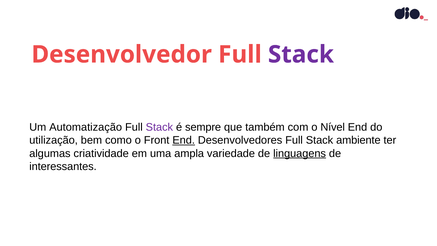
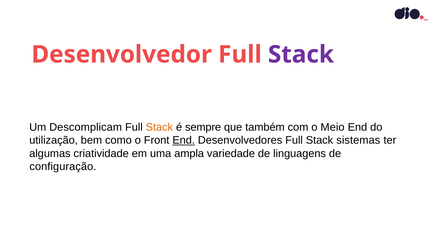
Automatização: Automatização -> Descomplicam
Stack at (159, 127) colour: purple -> orange
Nível: Nível -> Meio
ambiente: ambiente -> sistemas
linguagens underline: present -> none
interessantes: interessantes -> configuração
